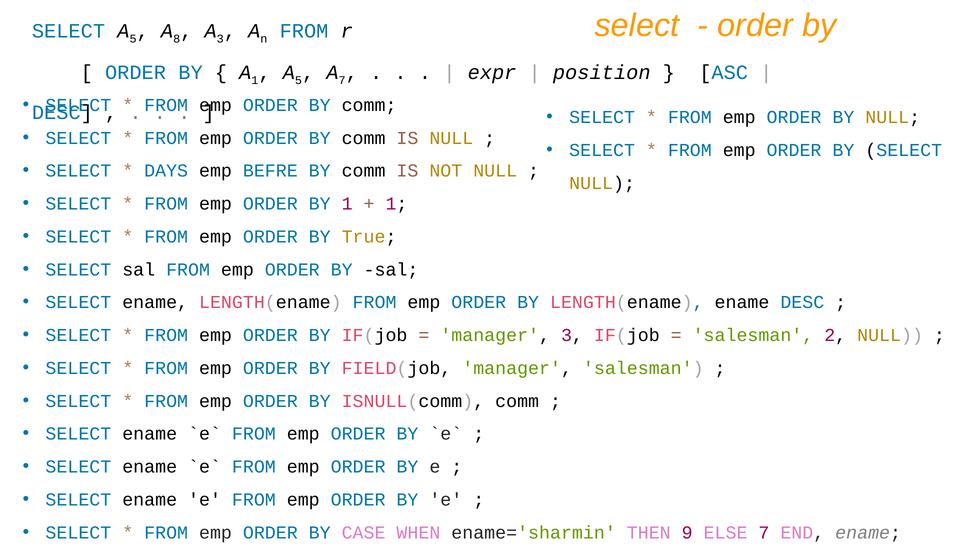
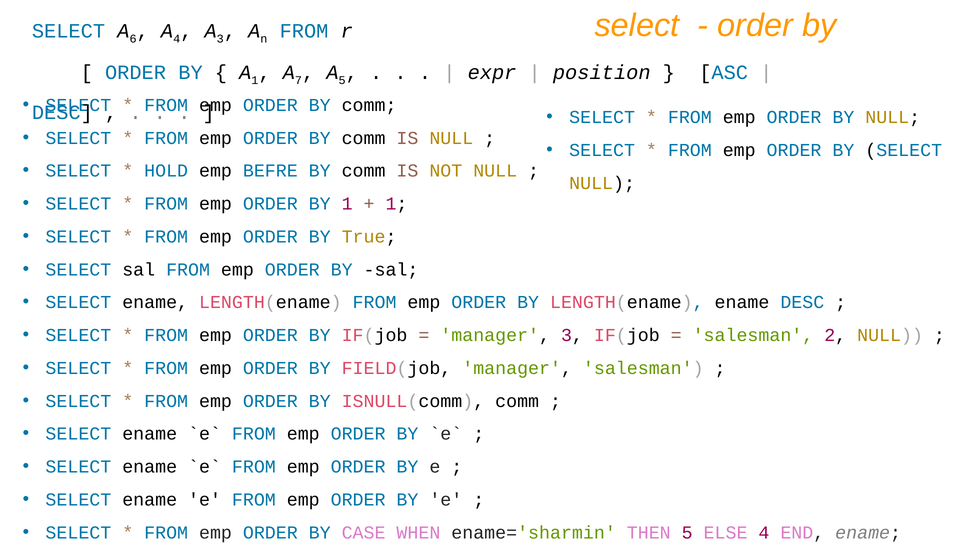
5 at (133, 39): 5 -> 6
8 at (177, 39): 8 -> 4
5 at (299, 81): 5 -> 7
7 at (342, 81): 7 -> 5
DAYS: DAYS -> HOLD
THEN 9: 9 -> 5
ELSE 7: 7 -> 4
